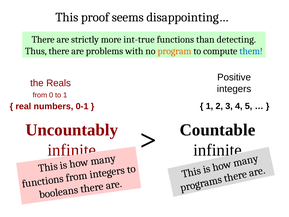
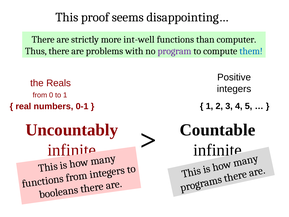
int-true: int-true -> int-well
detecting: detecting -> computer
program colour: orange -> purple
